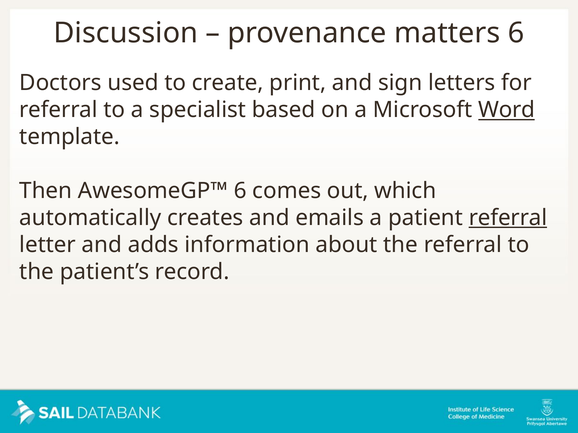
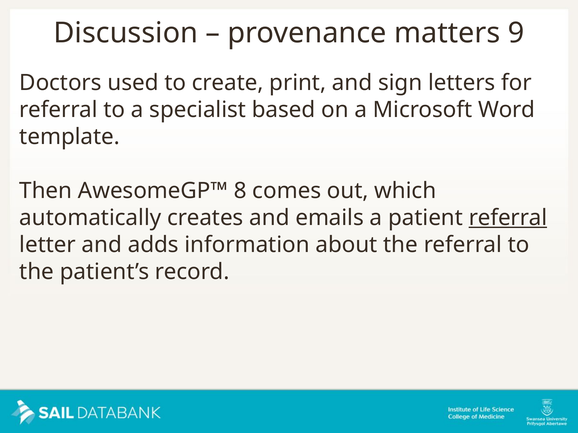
matters 6: 6 -> 9
Word underline: present -> none
AwesomeGP™ 6: 6 -> 8
